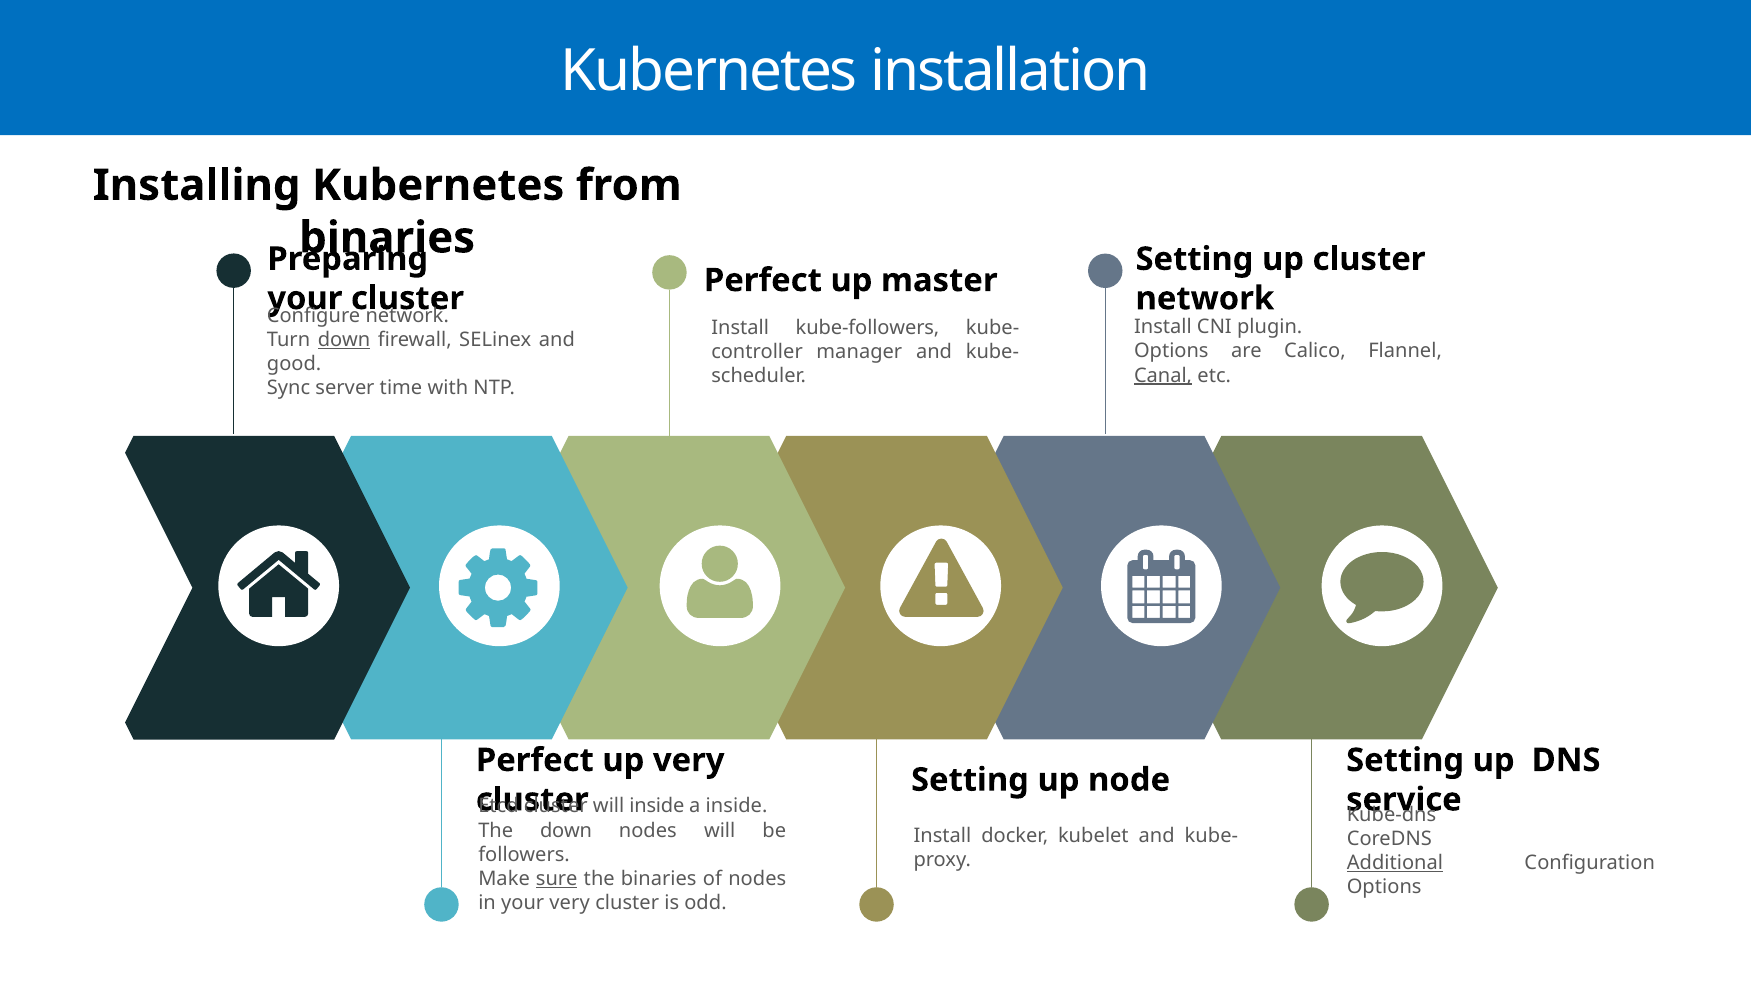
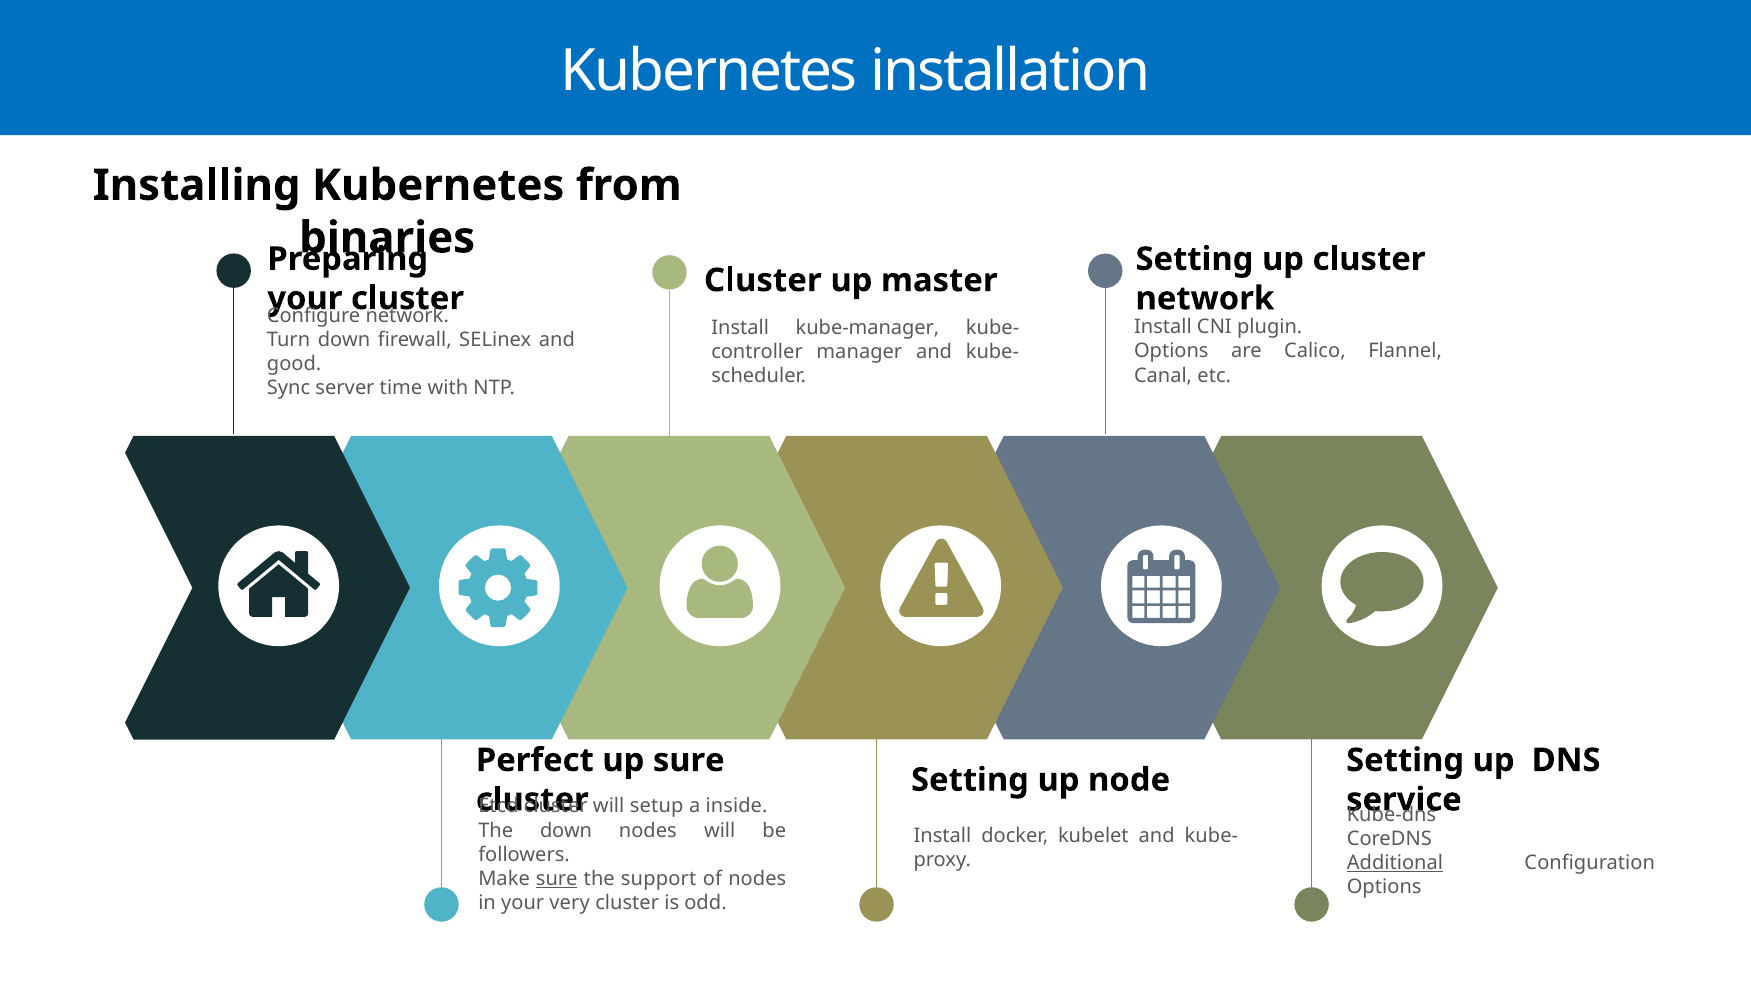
Perfect at (763, 280): Perfect -> Cluster
kube-followers: kube-followers -> kube-manager
down at (344, 340) underline: present -> none
Canal underline: present -> none
up very: very -> sure
will inside: inside -> setup
the binaries: binaries -> support
